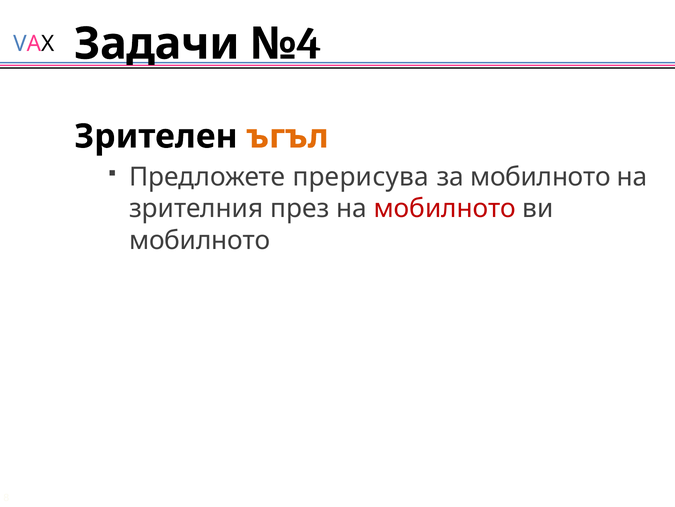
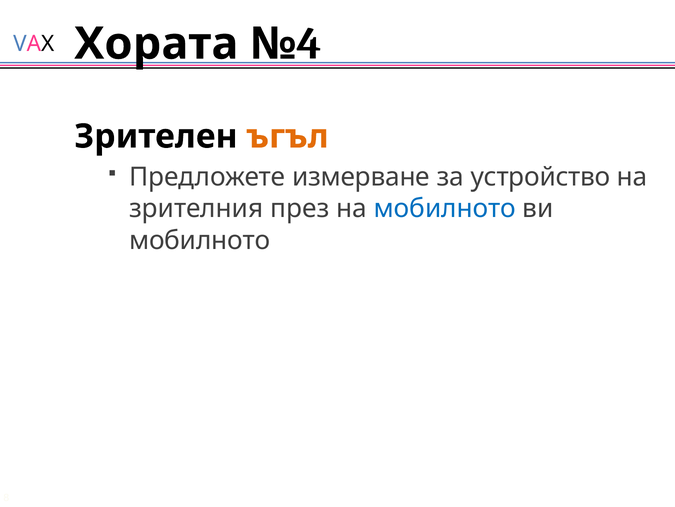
Задачи: Задачи -> Хората
прерисува: прерисува -> измерване
за мобилното: мобилното -> устройство
мобилното at (445, 209) colour: red -> blue
